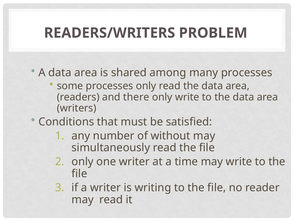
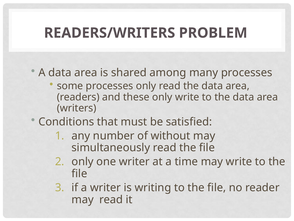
there: there -> these
